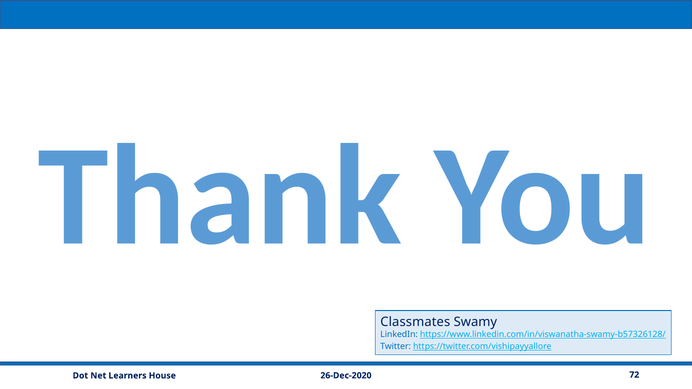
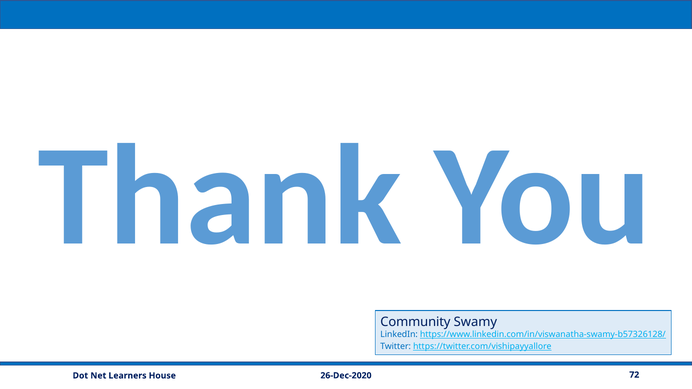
Classmates: Classmates -> Community
